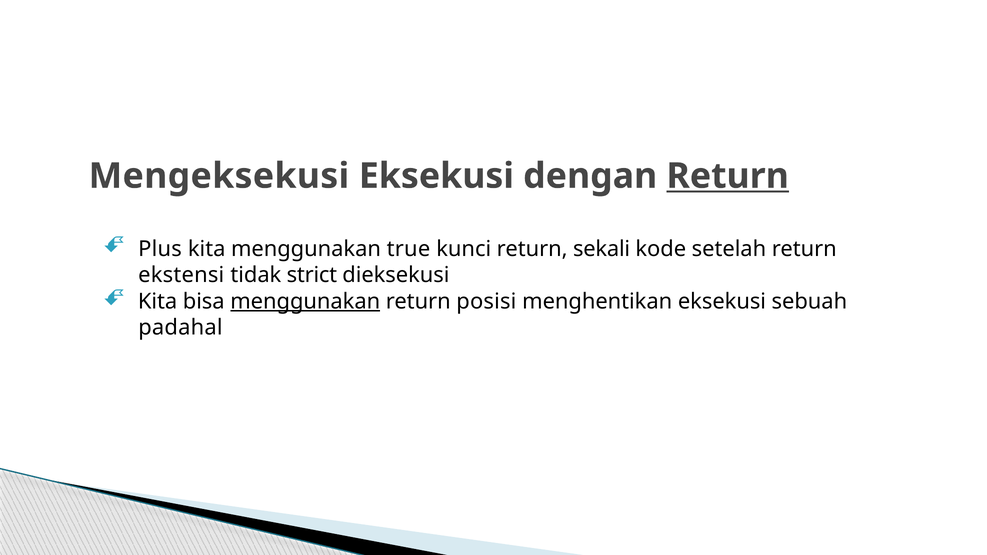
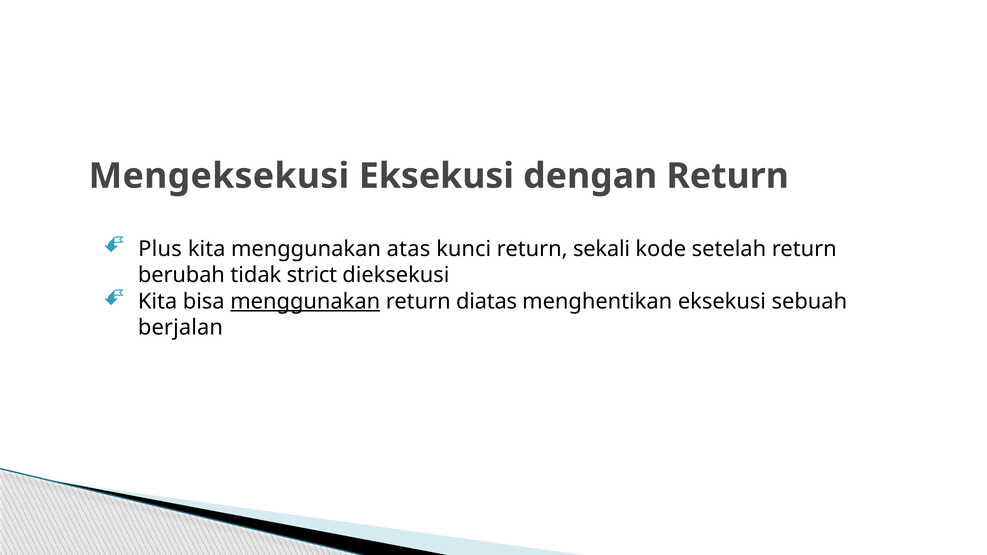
Return at (728, 176) underline: present -> none
true: true -> atas
ekstensi: ekstensi -> berubah
posisi: posisi -> diatas
padahal: padahal -> berjalan
